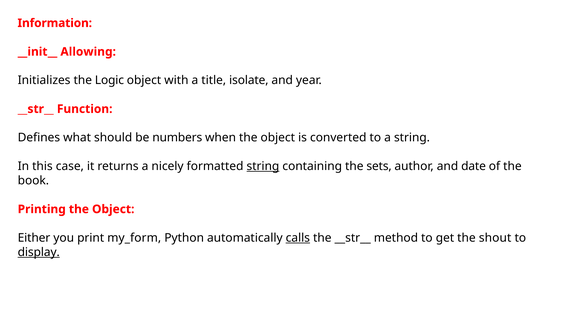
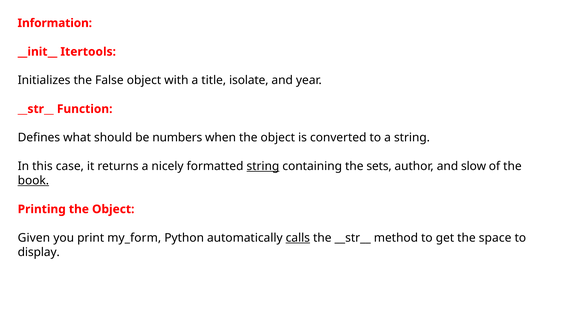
Allowing: Allowing -> Itertools
Logic: Logic -> False
date: date -> slow
book underline: none -> present
Either: Either -> Given
shout: shout -> space
display underline: present -> none
